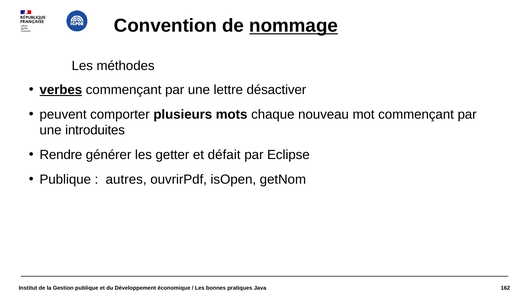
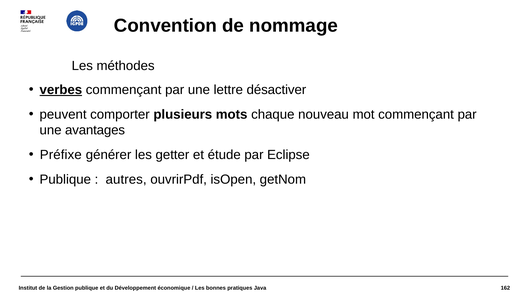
nommage underline: present -> none
introduites: introduites -> avantages
Rendre: Rendre -> Préfixe
défait: défait -> étude
